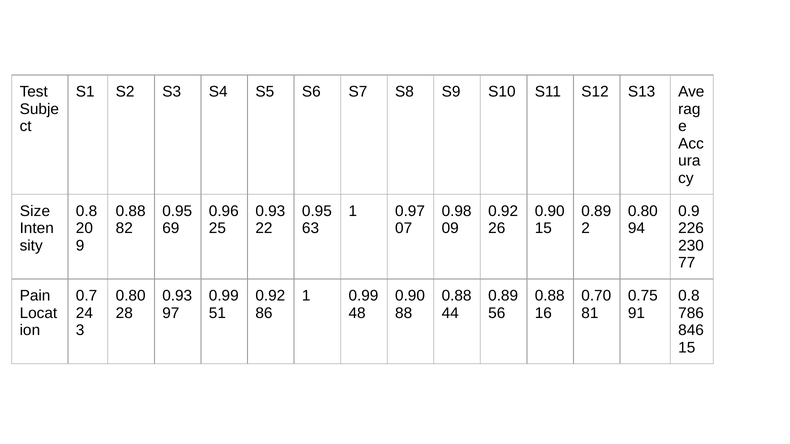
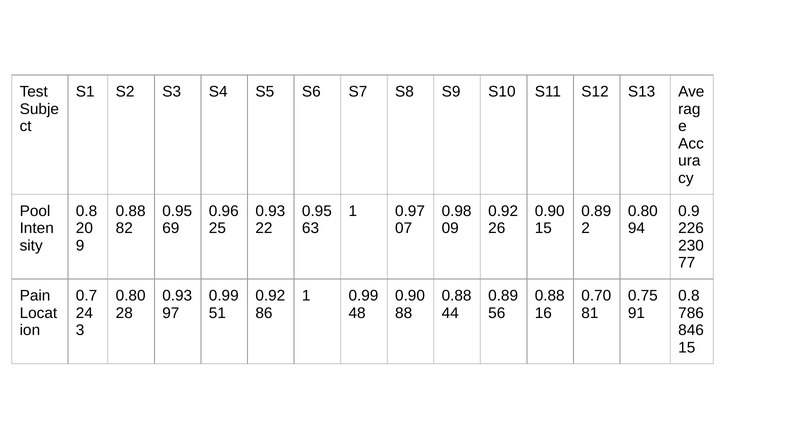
Size: Size -> Pool
